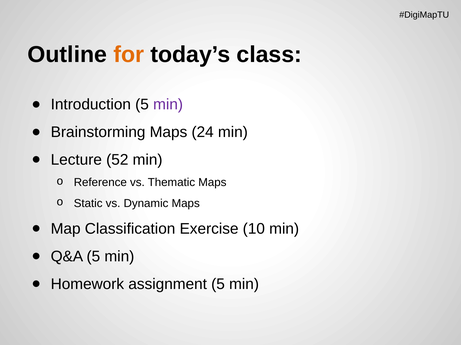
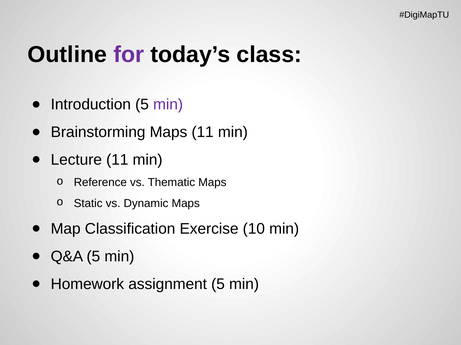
for colour: orange -> purple
Maps 24: 24 -> 11
Lecture 52: 52 -> 11
